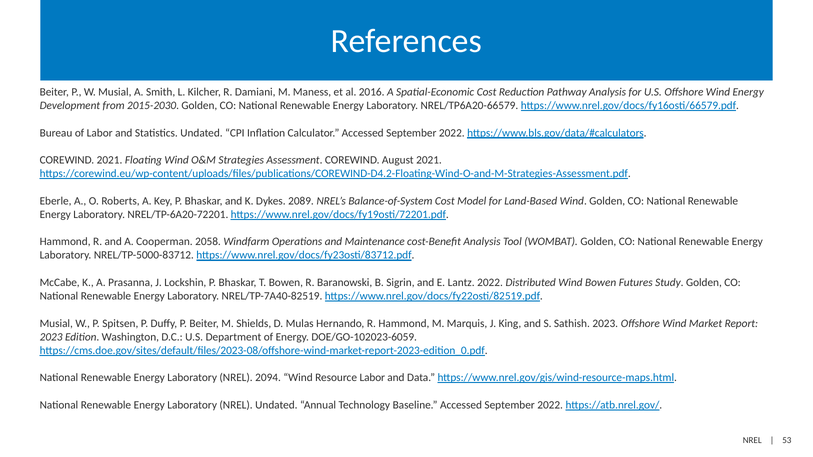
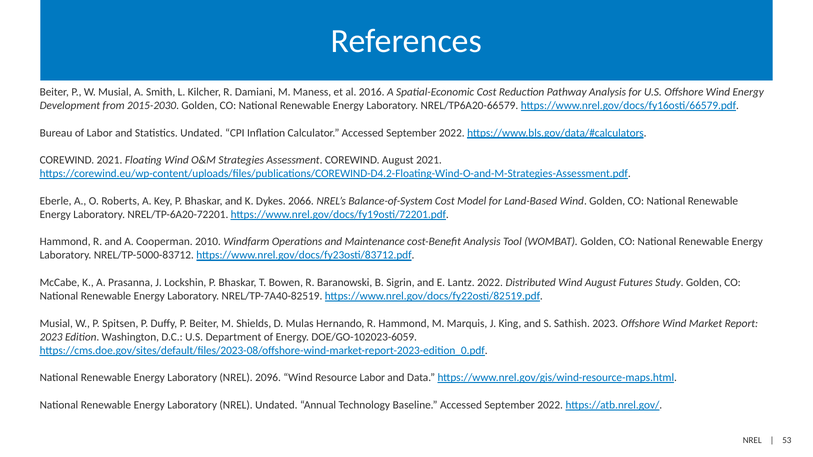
2089: 2089 -> 2066
2058: 2058 -> 2010
Wind Bowen: Bowen -> August
2094: 2094 -> 2096
